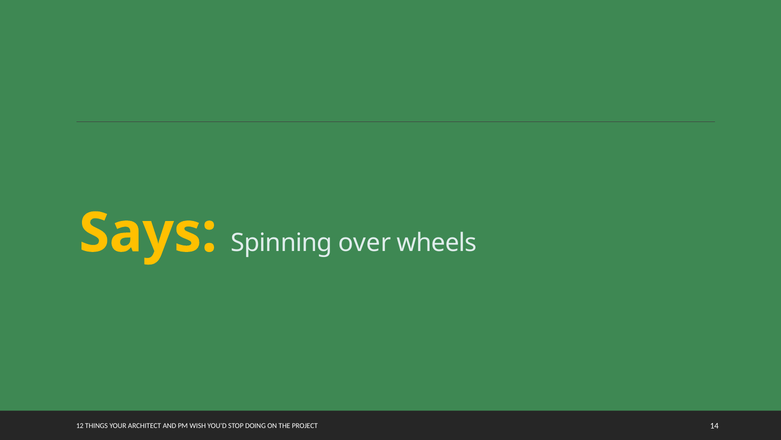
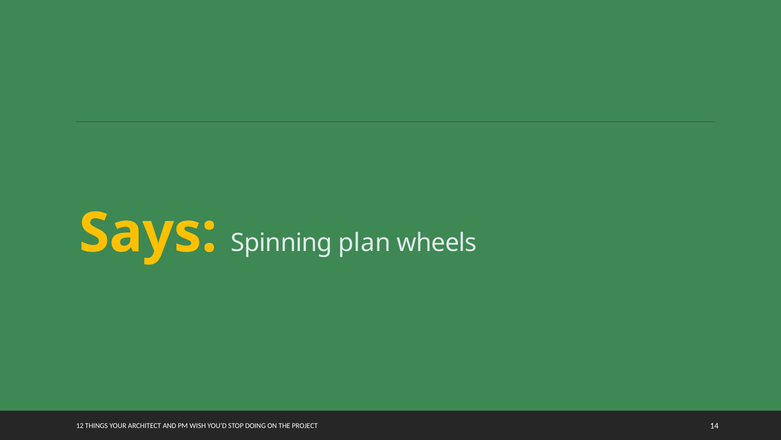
over: over -> plan
